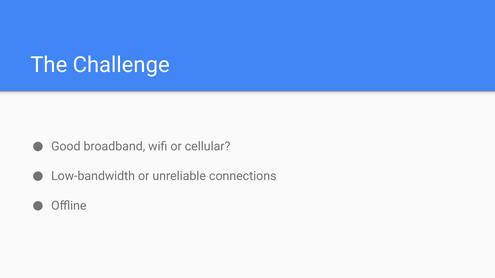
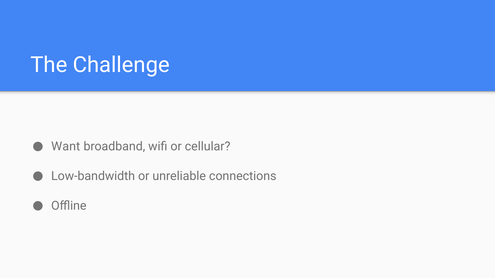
Good: Good -> Want
